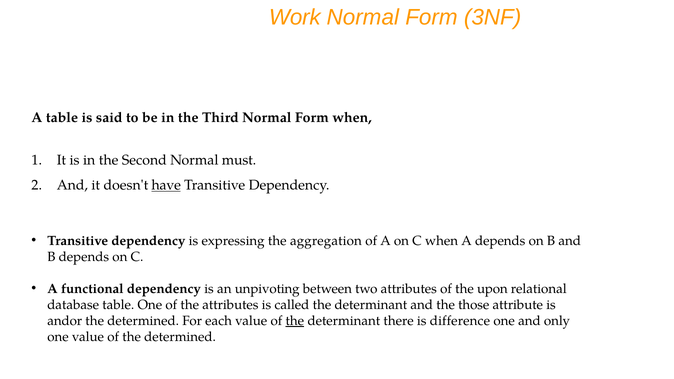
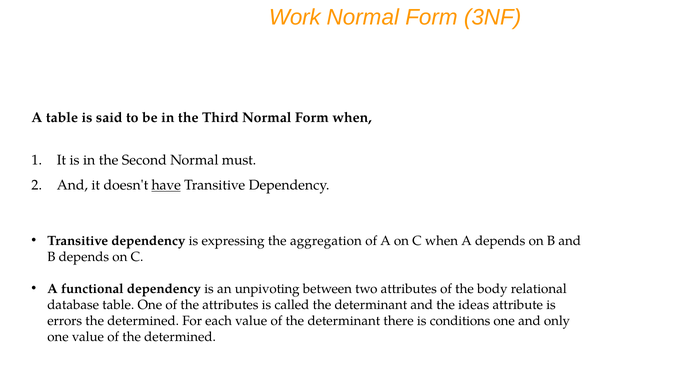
upon: upon -> body
those: those -> ideas
andor: andor -> errors
the at (295, 321) underline: present -> none
difference: difference -> conditions
